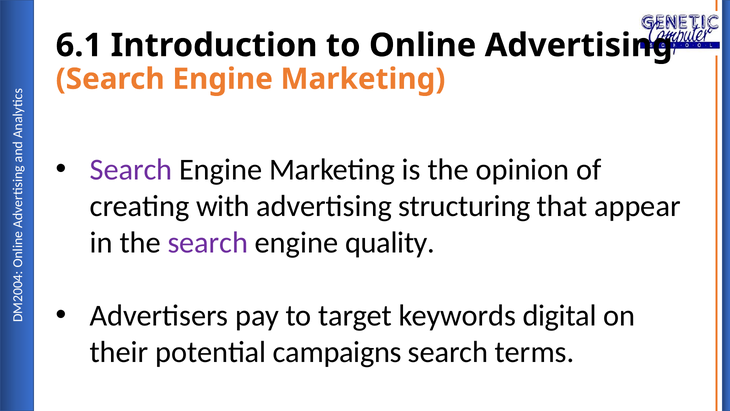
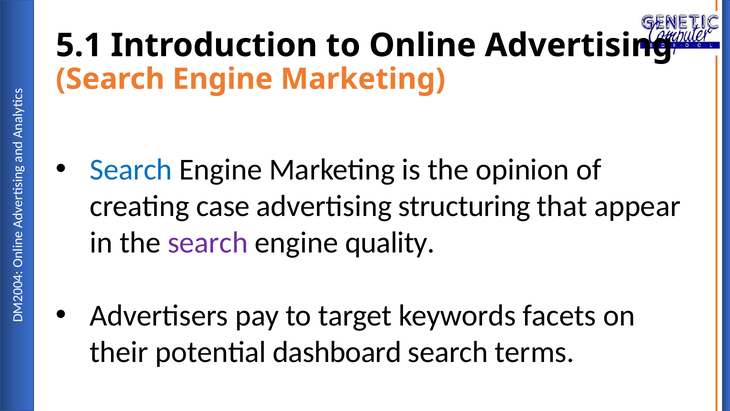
6.1: 6.1 -> 5.1
Search at (131, 170) colour: purple -> blue
with: with -> case
digital: digital -> facets
campaigns: campaigns -> dashboard
